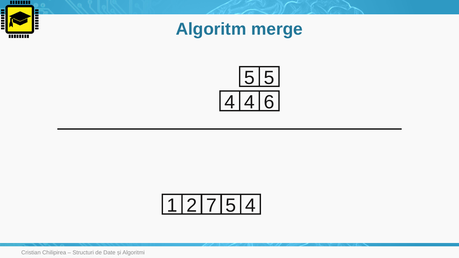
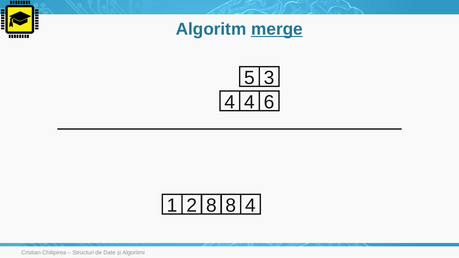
merge underline: none -> present
5 5: 5 -> 3
1 7: 7 -> 8
2 5: 5 -> 8
